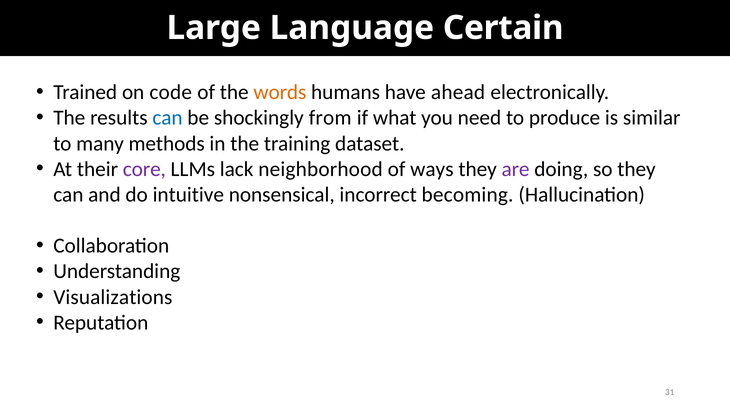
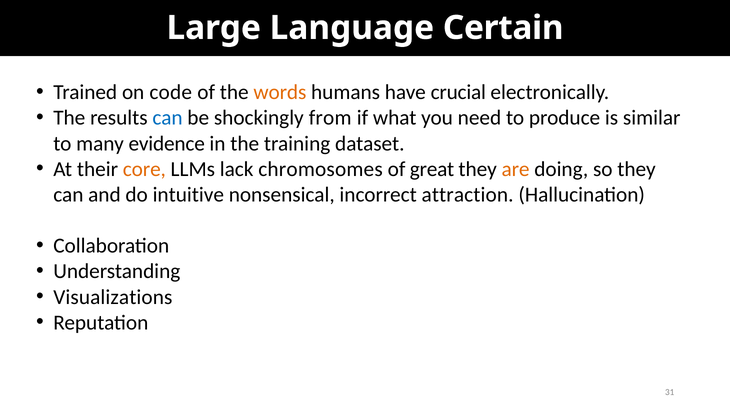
ahead: ahead -> crucial
methods: methods -> evidence
core colour: purple -> orange
neighborhood: neighborhood -> chromosomes
ways: ways -> great
are colour: purple -> orange
becoming: becoming -> attraction
